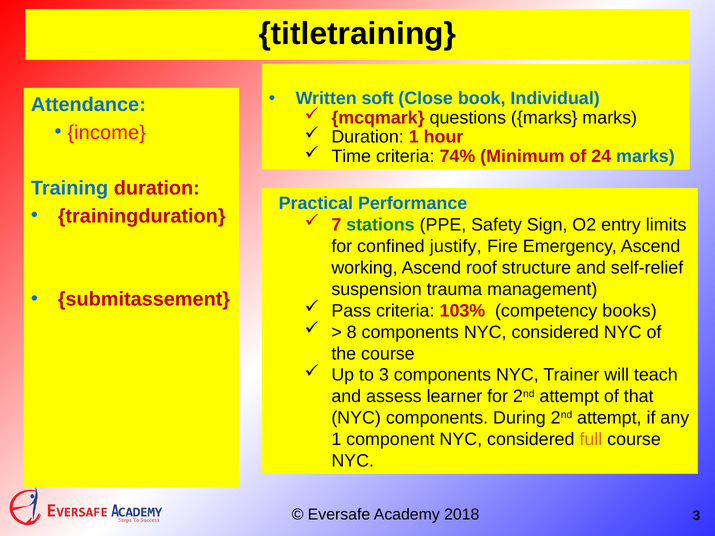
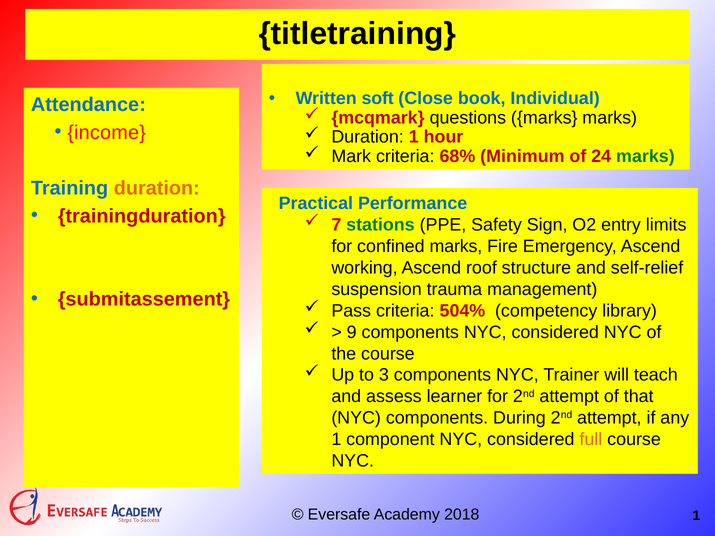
Time: Time -> Mark
74%: 74% -> 68%
marks at (645, 156) colour: blue -> green
duration at (157, 188) colour: red -> orange
confined justify: justify -> marks
103%: 103% -> 504%
books: books -> library
8: 8 -> 9
3 at (696, 516): 3 -> 1
